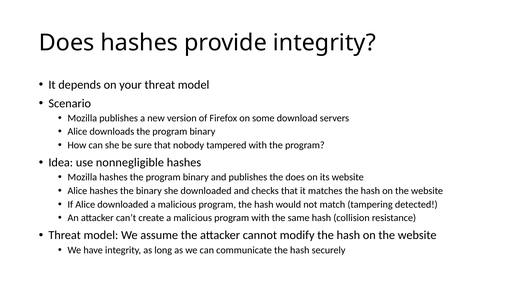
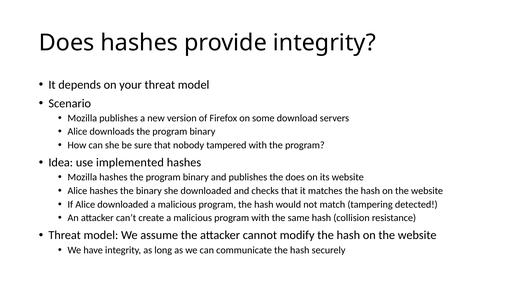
nonnegligible: nonnegligible -> implemented
